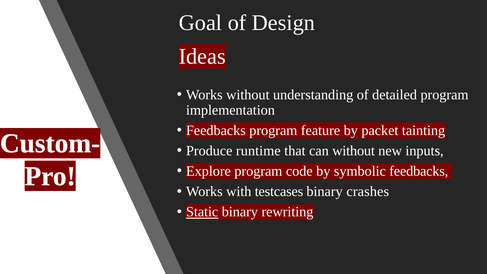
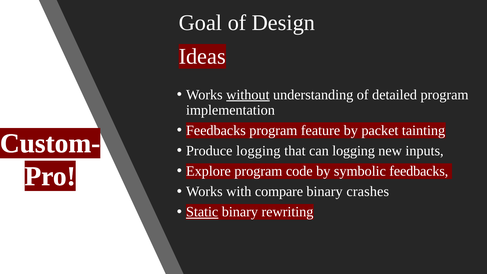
without at (248, 95) underline: none -> present
Produce runtime: runtime -> logging
can without: without -> logging
testcases: testcases -> compare
